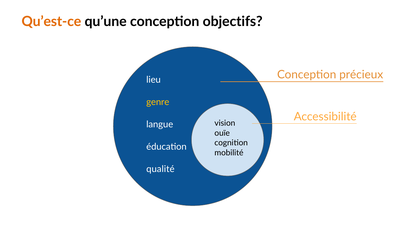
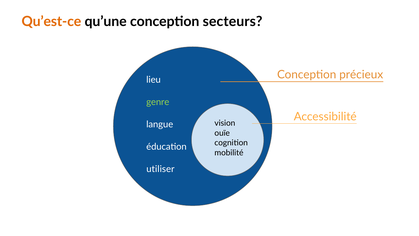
objectifs: objectifs -> secteurs
genre colour: yellow -> light green
qualité: qualité -> utiliser
